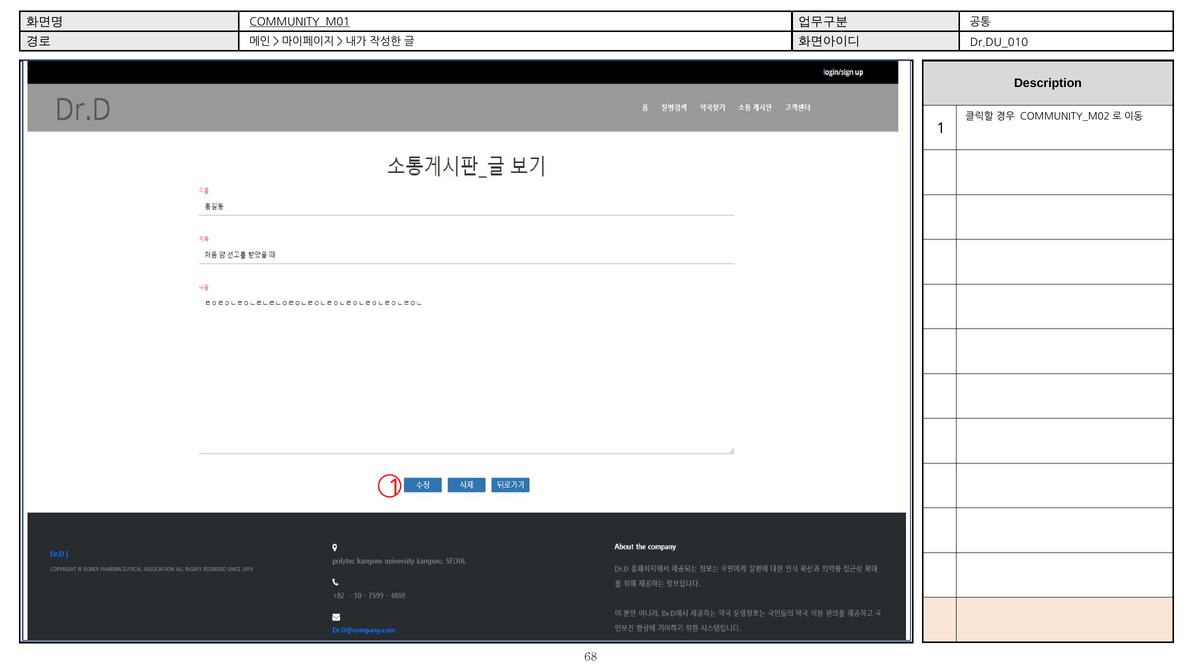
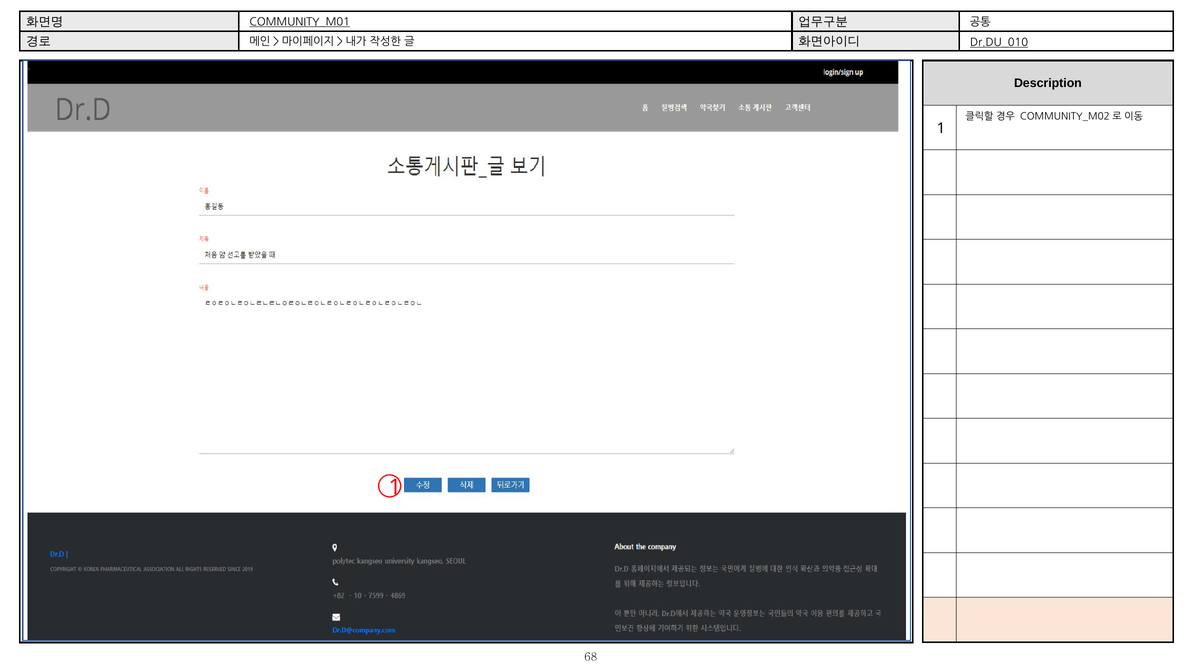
Dr.DU_010 underline: none -> present
